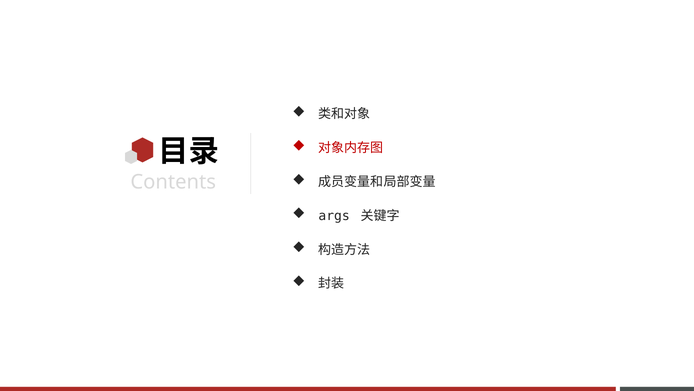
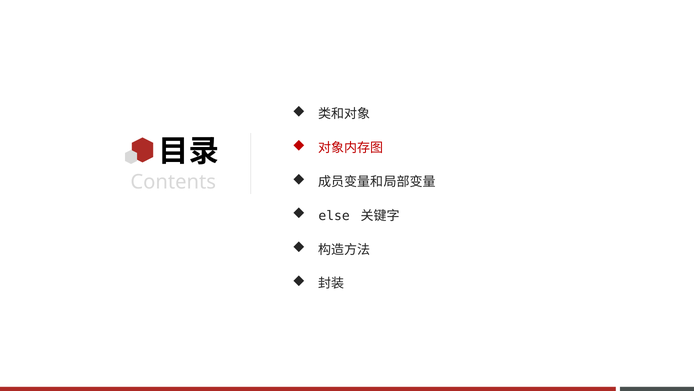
args: args -> else
